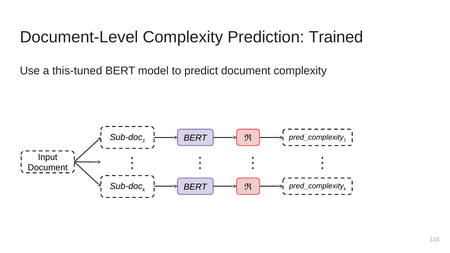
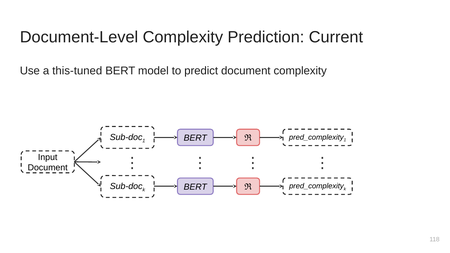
Trained: Trained -> Current
